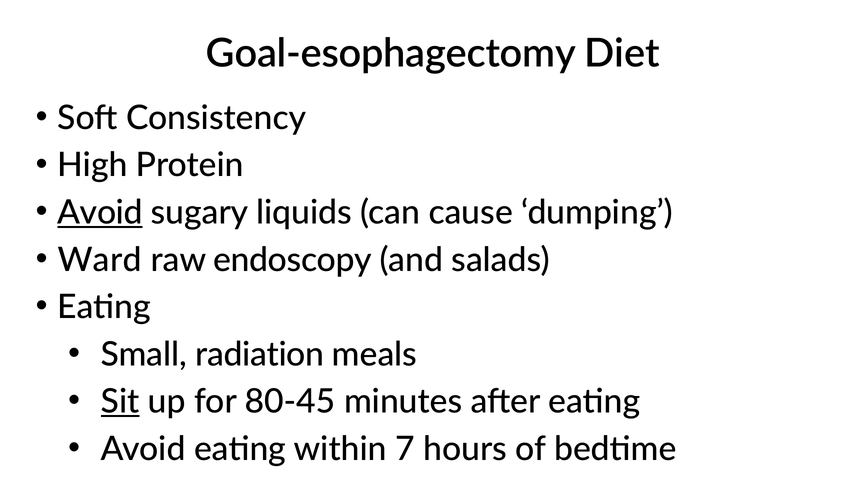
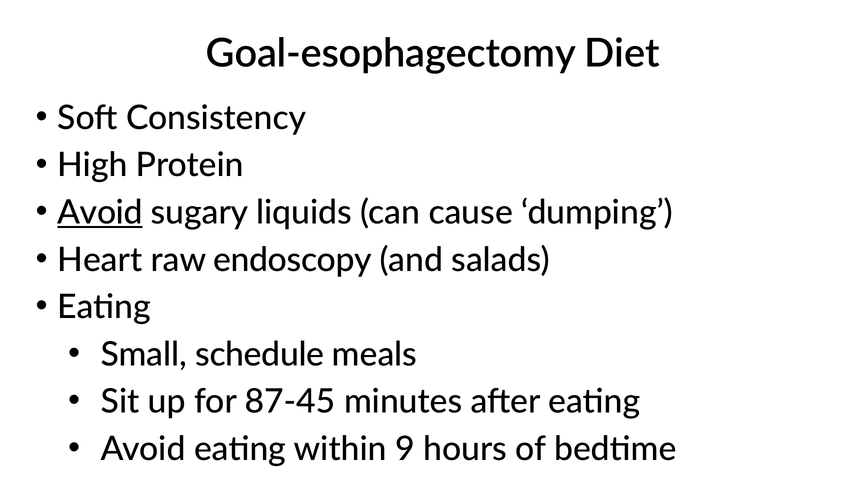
Ward: Ward -> Heart
radiation: radiation -> schedule
Sit underline: present -> none
80-45: 80-45 -> 87-45
7: 7 -> 9
